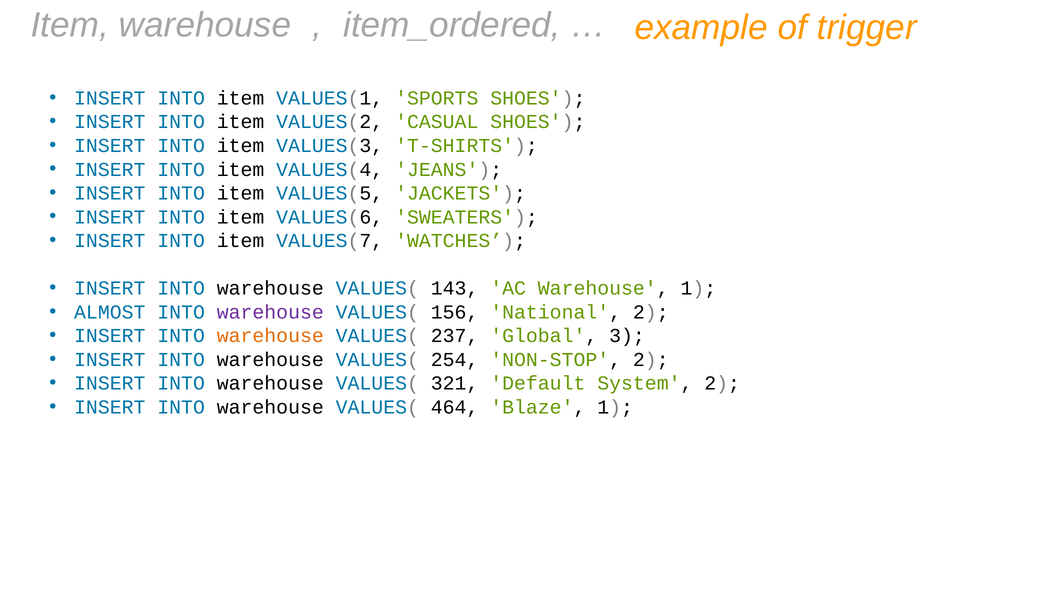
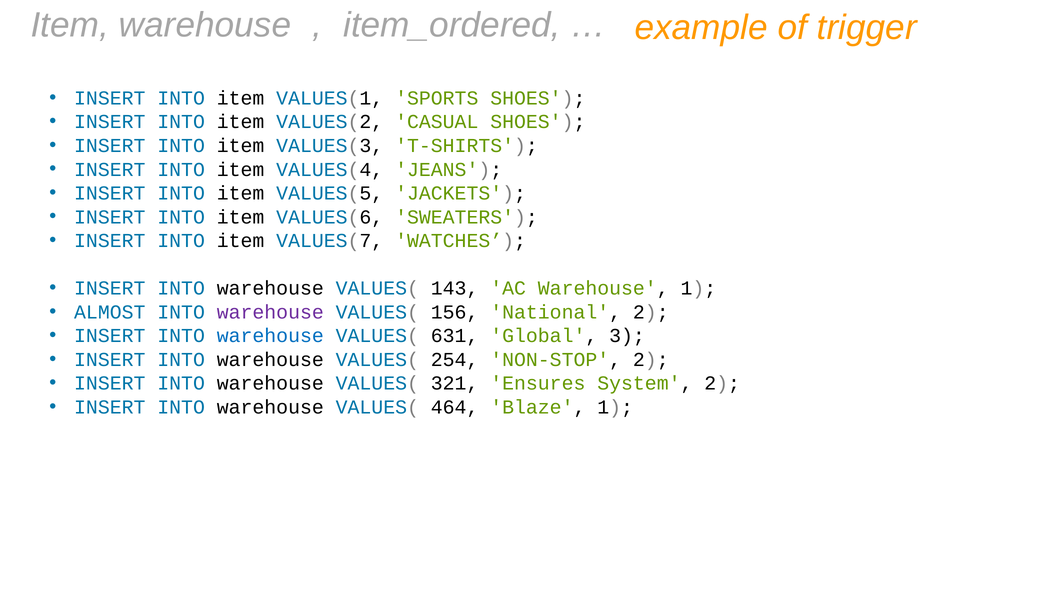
warehouse at (270, 336) colour: orange -> blue
237: 237 -> 631
Default: Default -> Ensures
